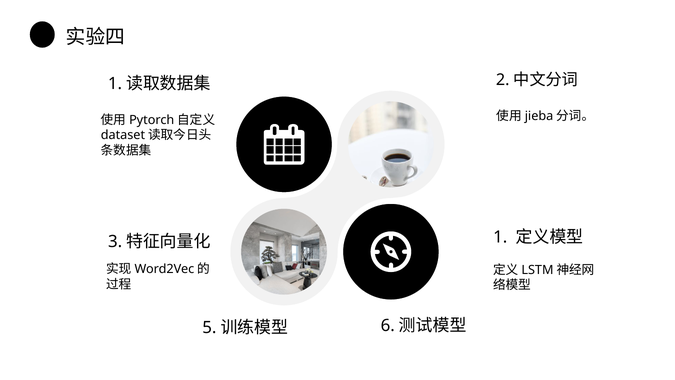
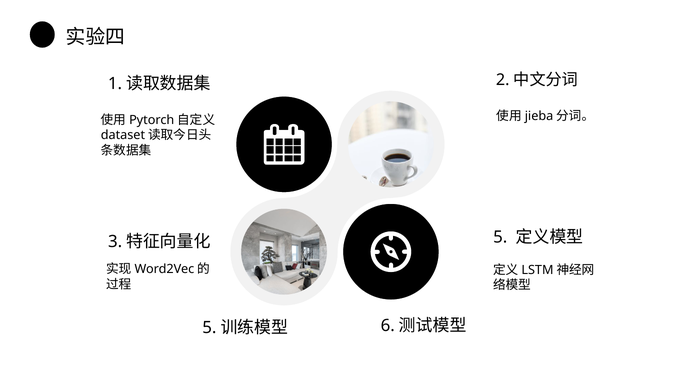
1 at (500, 237): 1 -> 5
